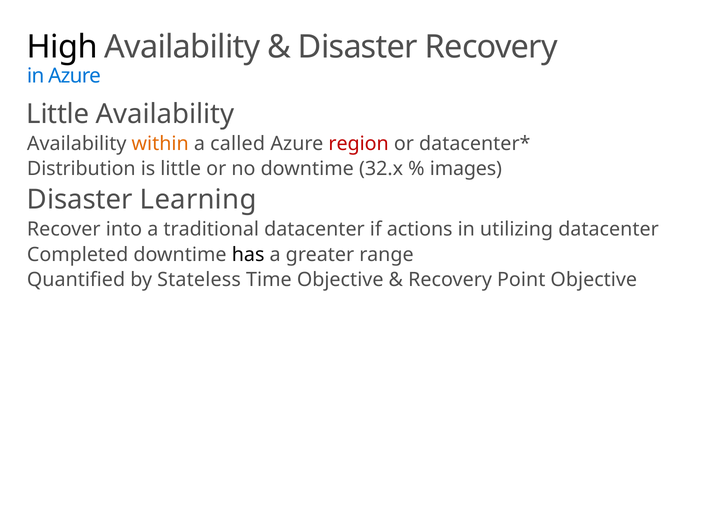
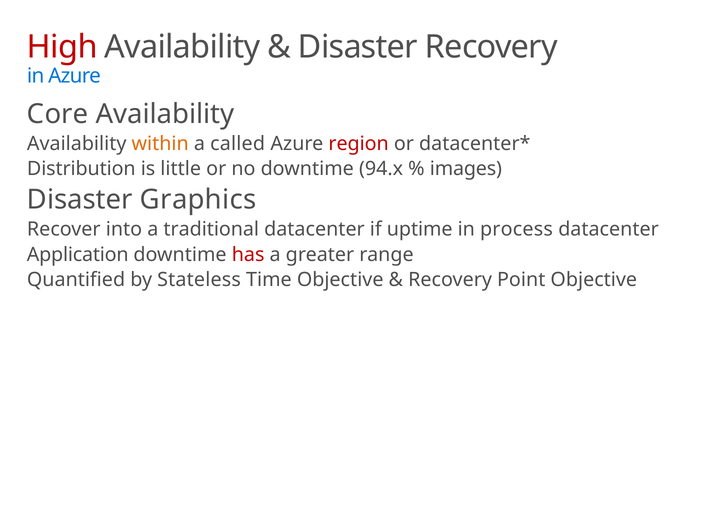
High colour: black -> red
Little at (58, 114): Little -> Core
32.x: 32.x -> 94.x
Learning: Learning -> Graphics
actions: actions -> uptime
utilizing: utilizing -> process
Completed: Completed -> Application
has colour: black -> red
